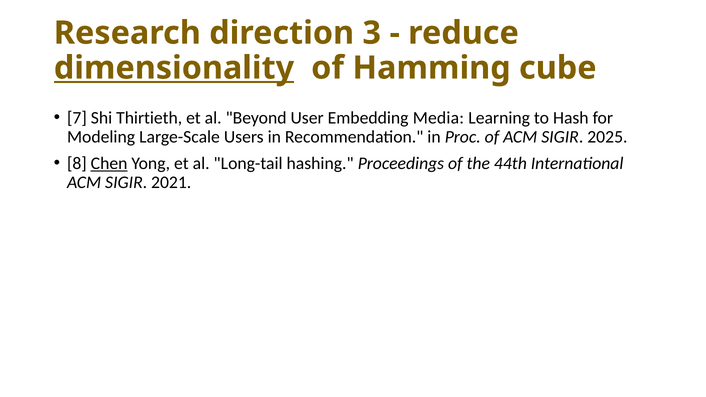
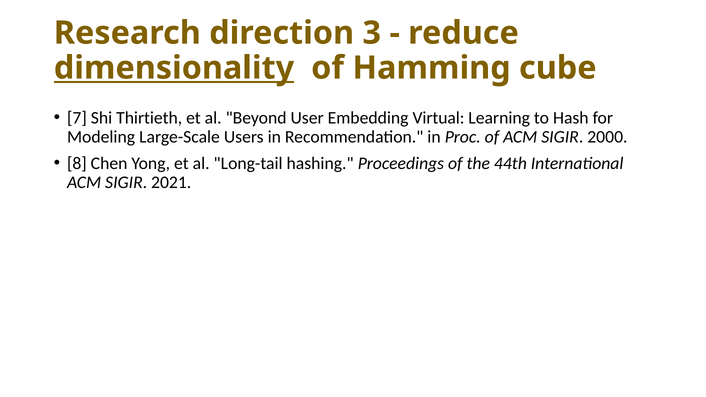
Media: Media -> Virtual
2025: 2025 -> 2000
Chen underline: present -> none
